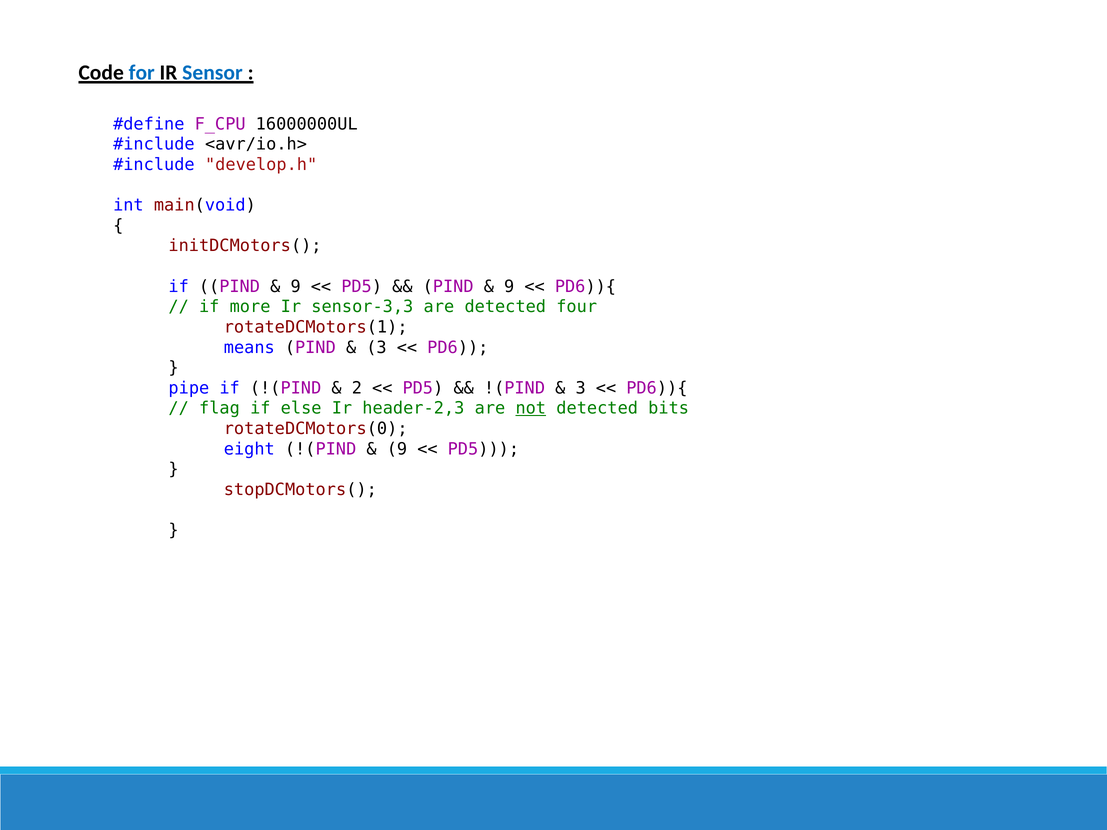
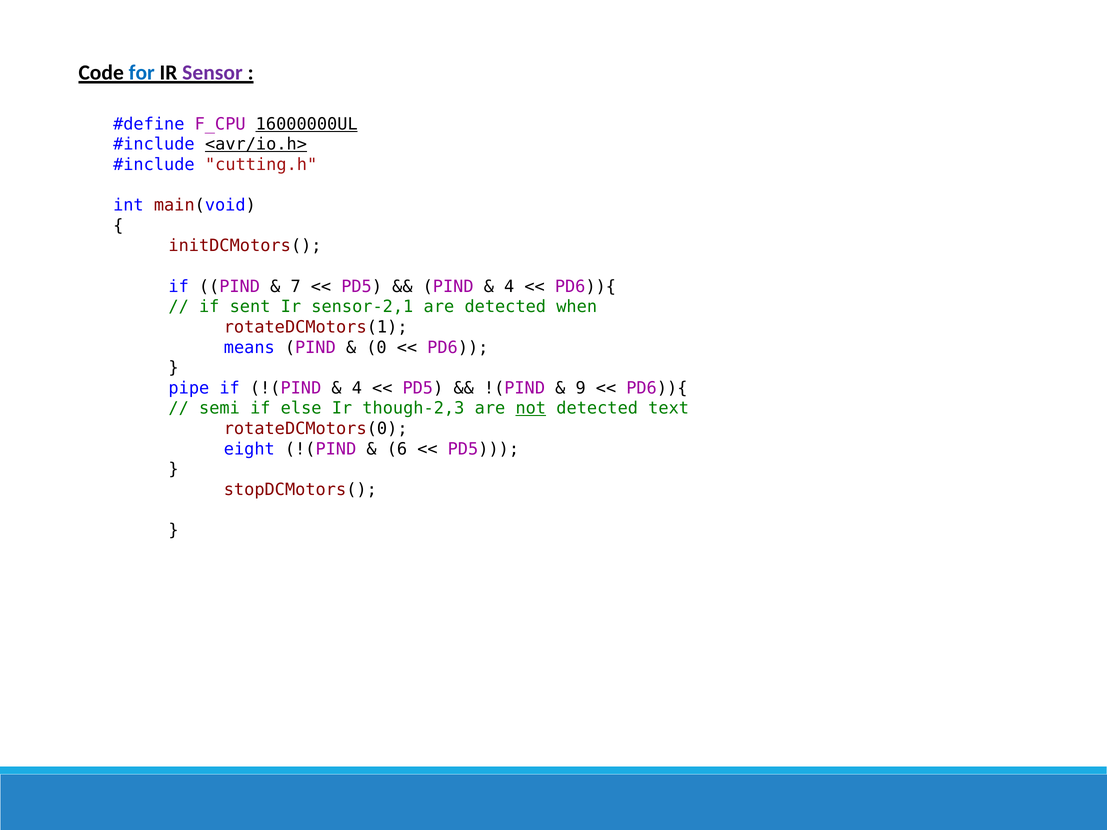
Sensor colour: blue -> purple
16000000UL underline: none -> present
<avr/io.h> underline: none -> present
develop.h: develop.h -> cutting.h
9 at (296, 287): 9 -> 7
9 at (509, 287): 9 -> 4
more: more -> sent
sensor-3,3: sensor-3,3 -> sensor-2,1
four: four -> when
3 at (376, 348): 3 -> 0
2 at (357, 388): 2 -> 4
3 at (581, 388): 3 -> 9
flag: flag -> semi
header-2,3: header-2,3 -> though-2,3
bits: bits -> text
9 at (397, 449): 9 -> 6
